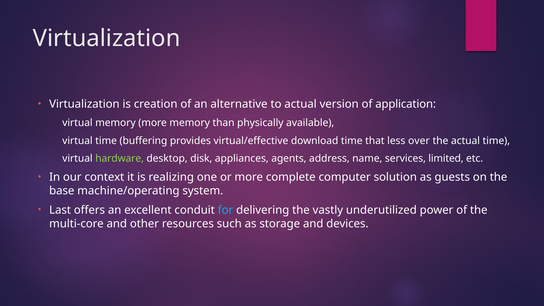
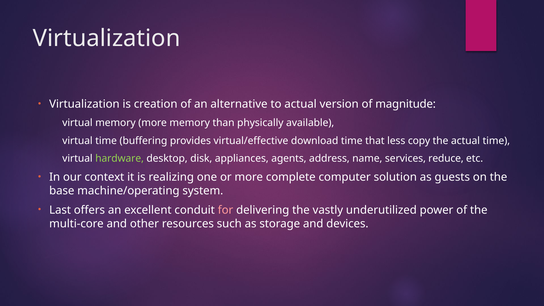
application: application -> magnitude
over: over -> copy
limited: limited -> reduce
for colour: light blue -> pink
